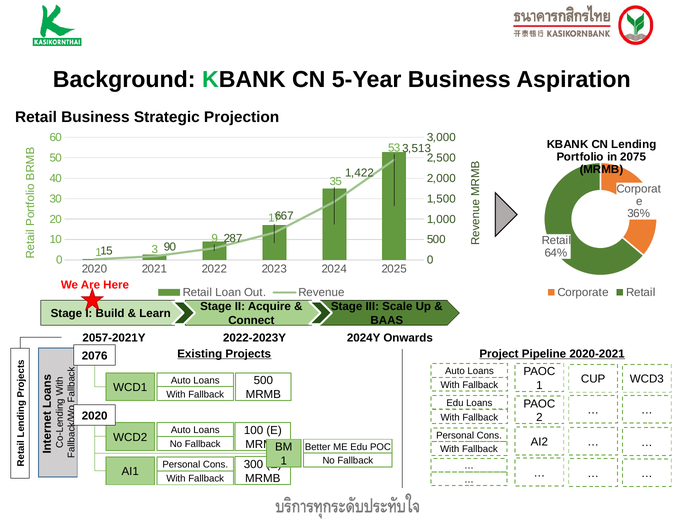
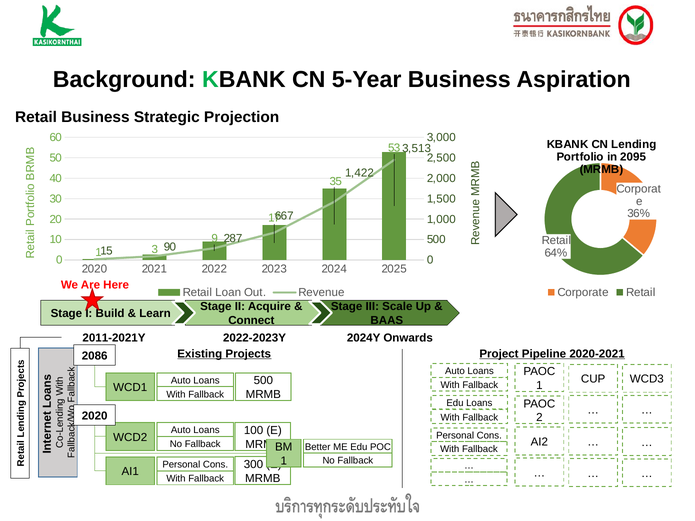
2075: 2075 -> 2095
2057-2021Y: 2057-2021Y -> 2011-2021Y
2076: 2076 -> 2086
